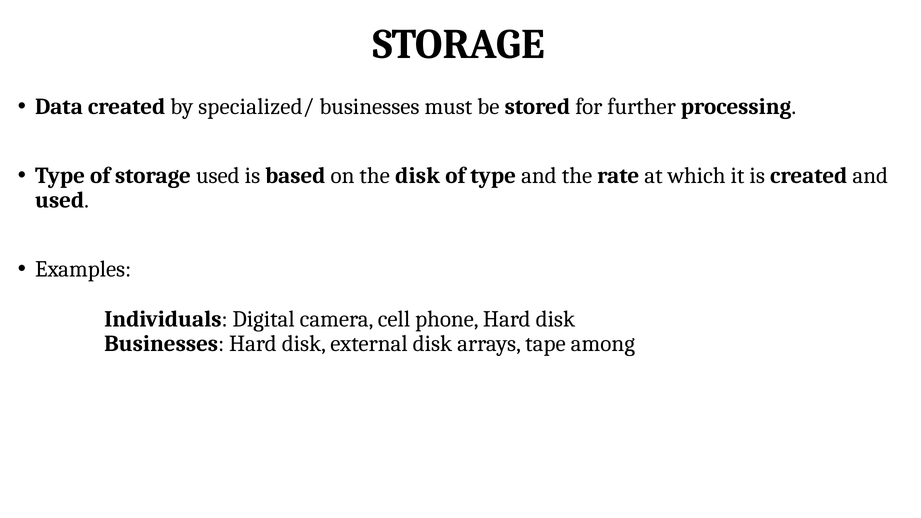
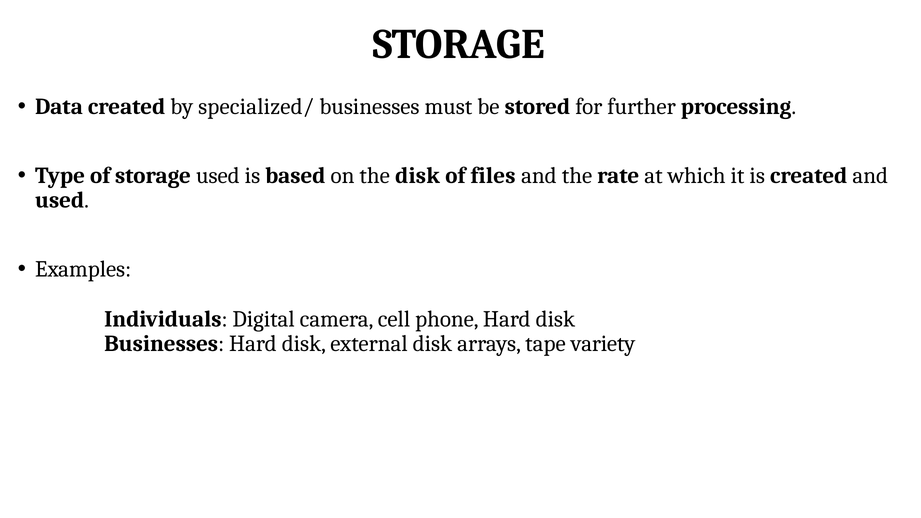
of type: type -> files
among: among -> variety
